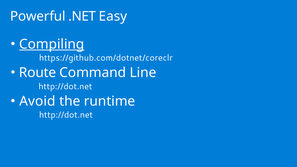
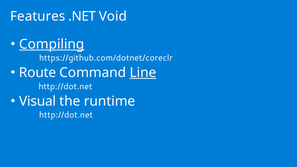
Powerful: Powerful -> Features
Easy: Easy -> Void
Line underline: none -> present
Avoid: Avoid -> Visual
